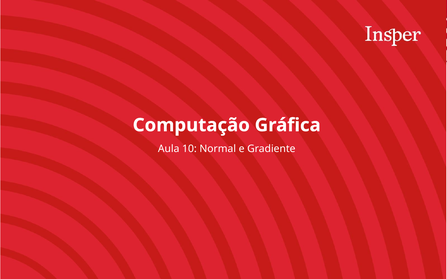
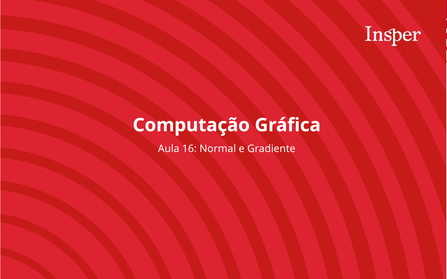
10: 10 -> 16
